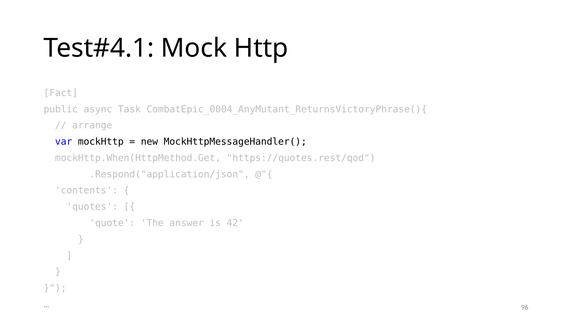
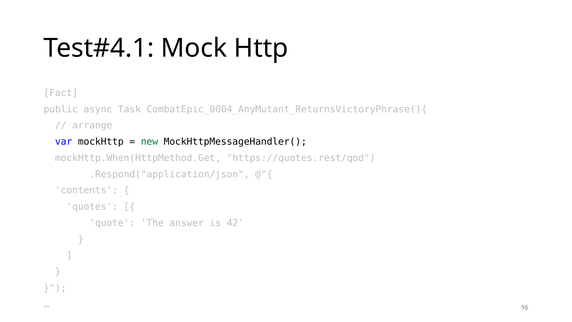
new colour: black -> green
